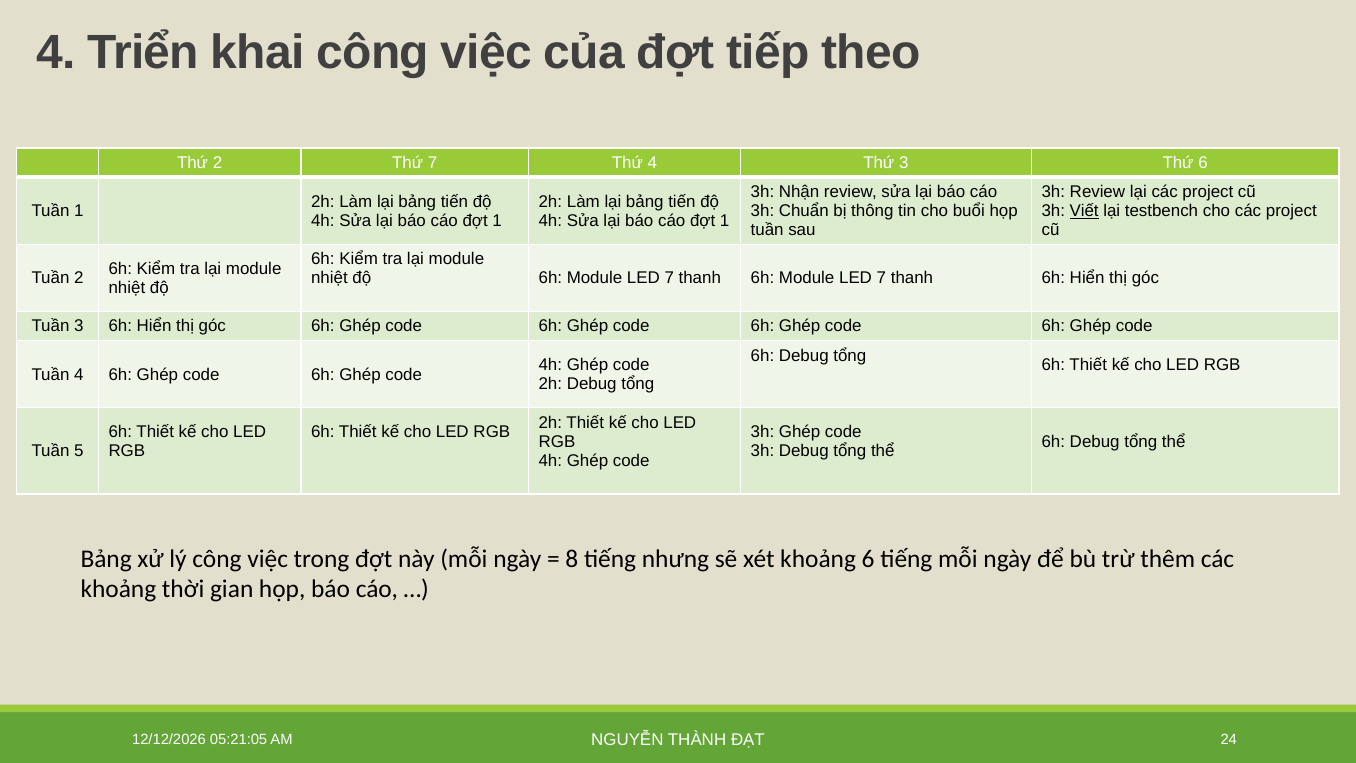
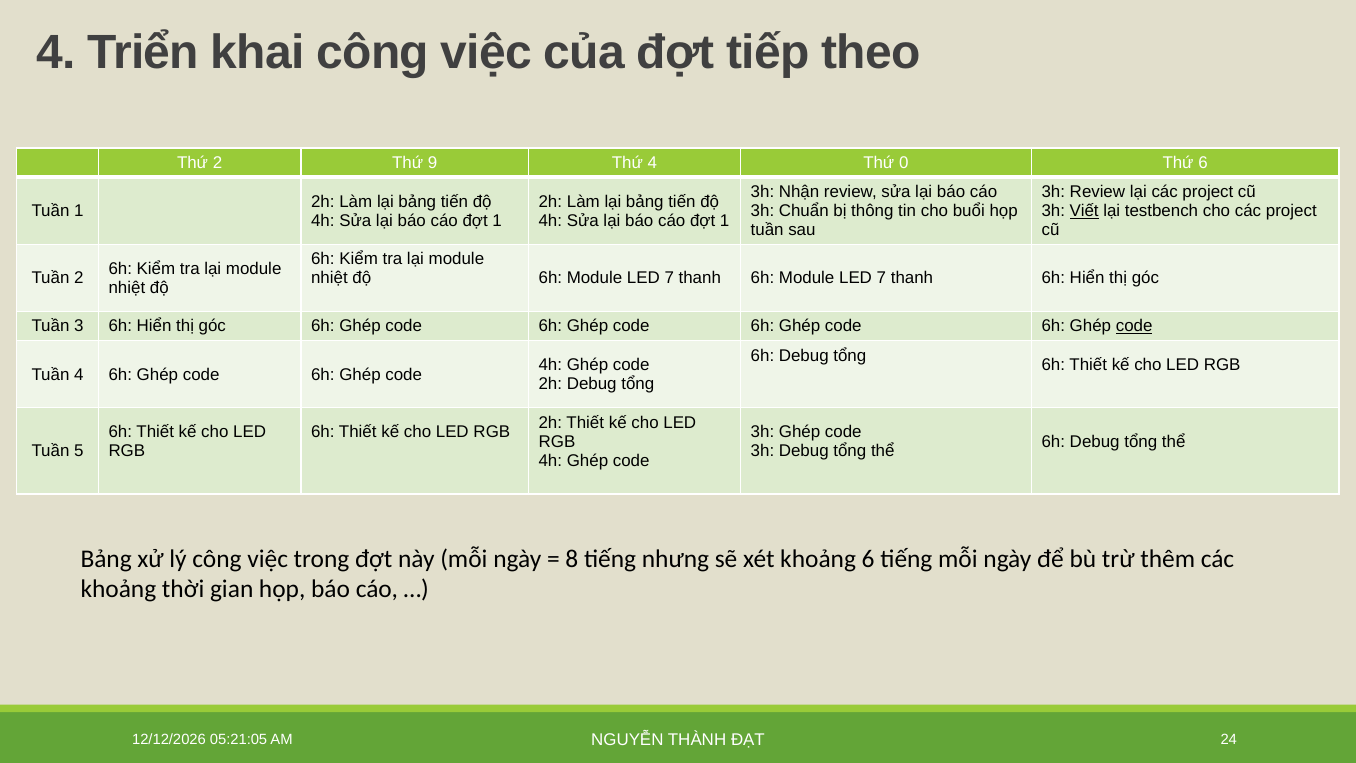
Thứ 7: 7 -> 9
Thứ 3: 3 -> 0
code at (1134, 326) underline: none -> present
